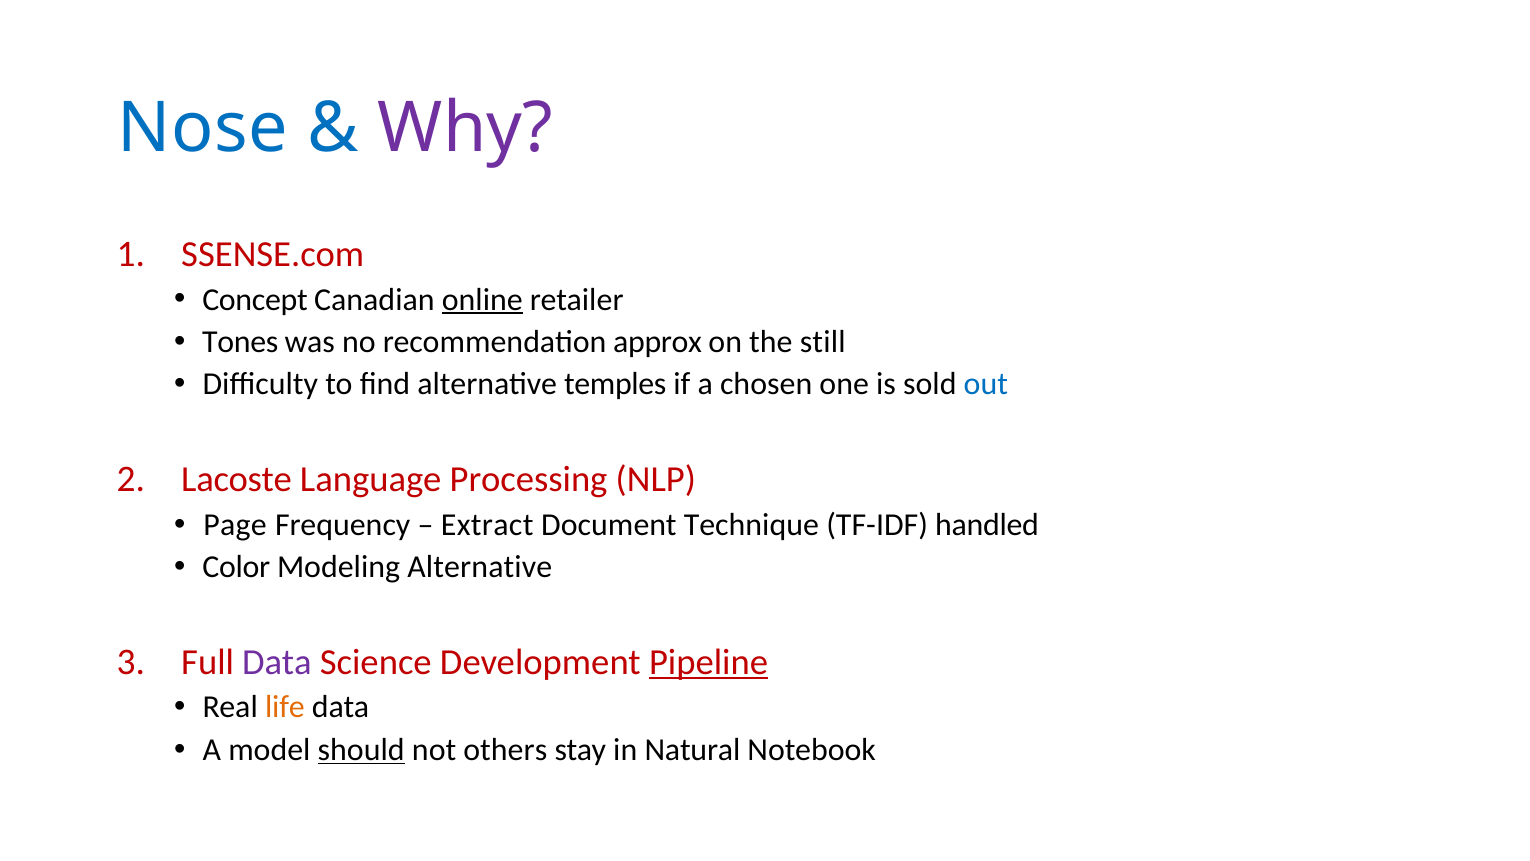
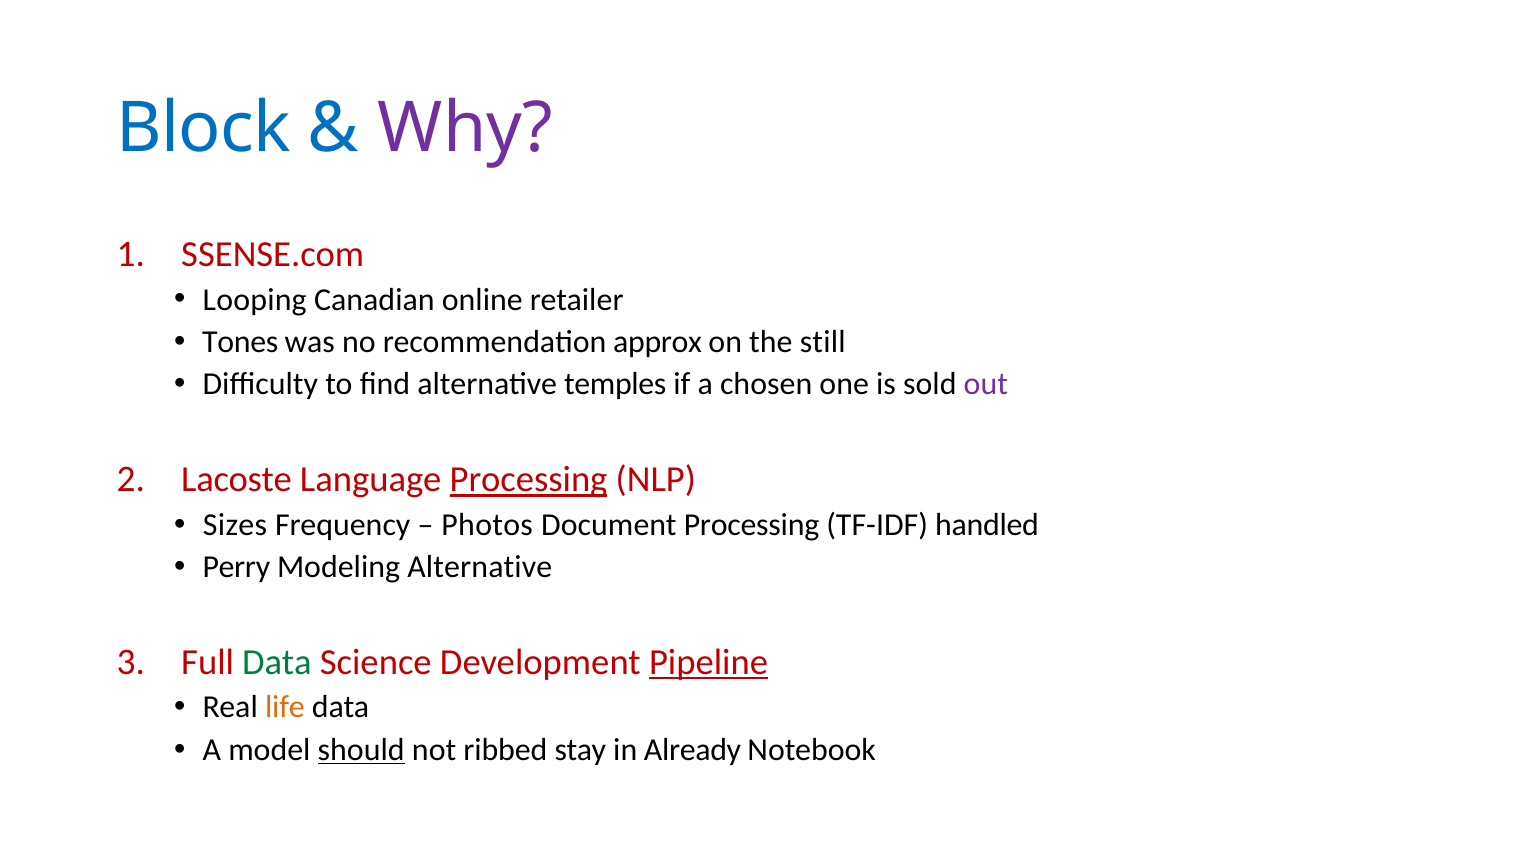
Nose: Nose -> Block
Concept: Concept -> Looping
online underline: present -> none
out colour: blue -> purple
Processing at (529, 479) underline: none -> present
Page: Page -> Sizes
Extract: Extract -> Photos
Document Technique: Technique -> Processing
Color: Color -> Perry
Data at (277, 662) colour: purple -> green
others: others -> ribbed
Natural: Natural -> Already
